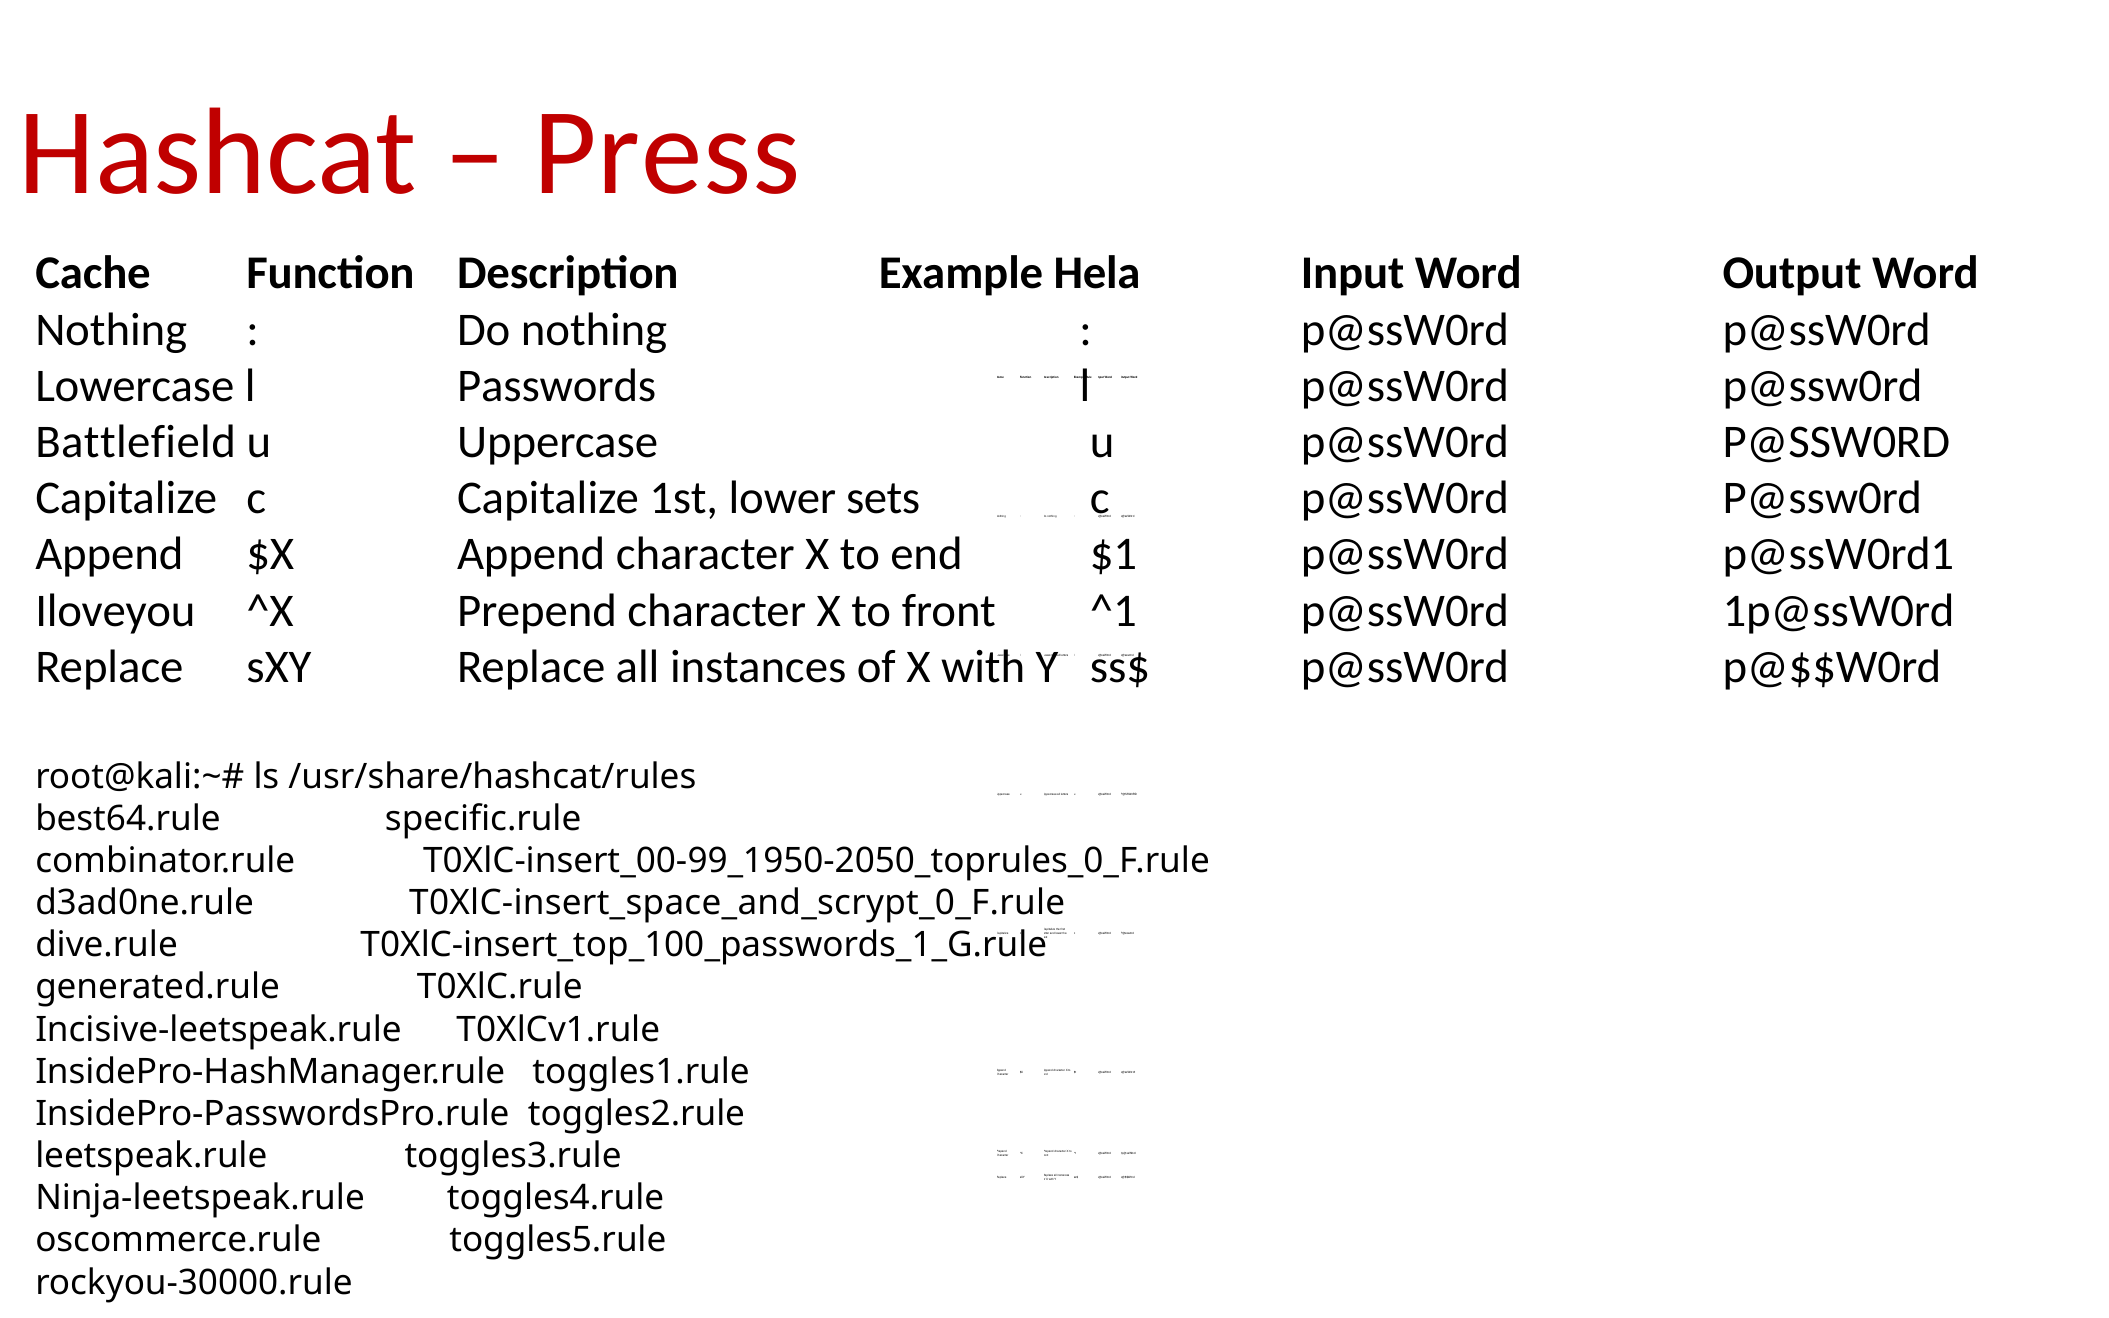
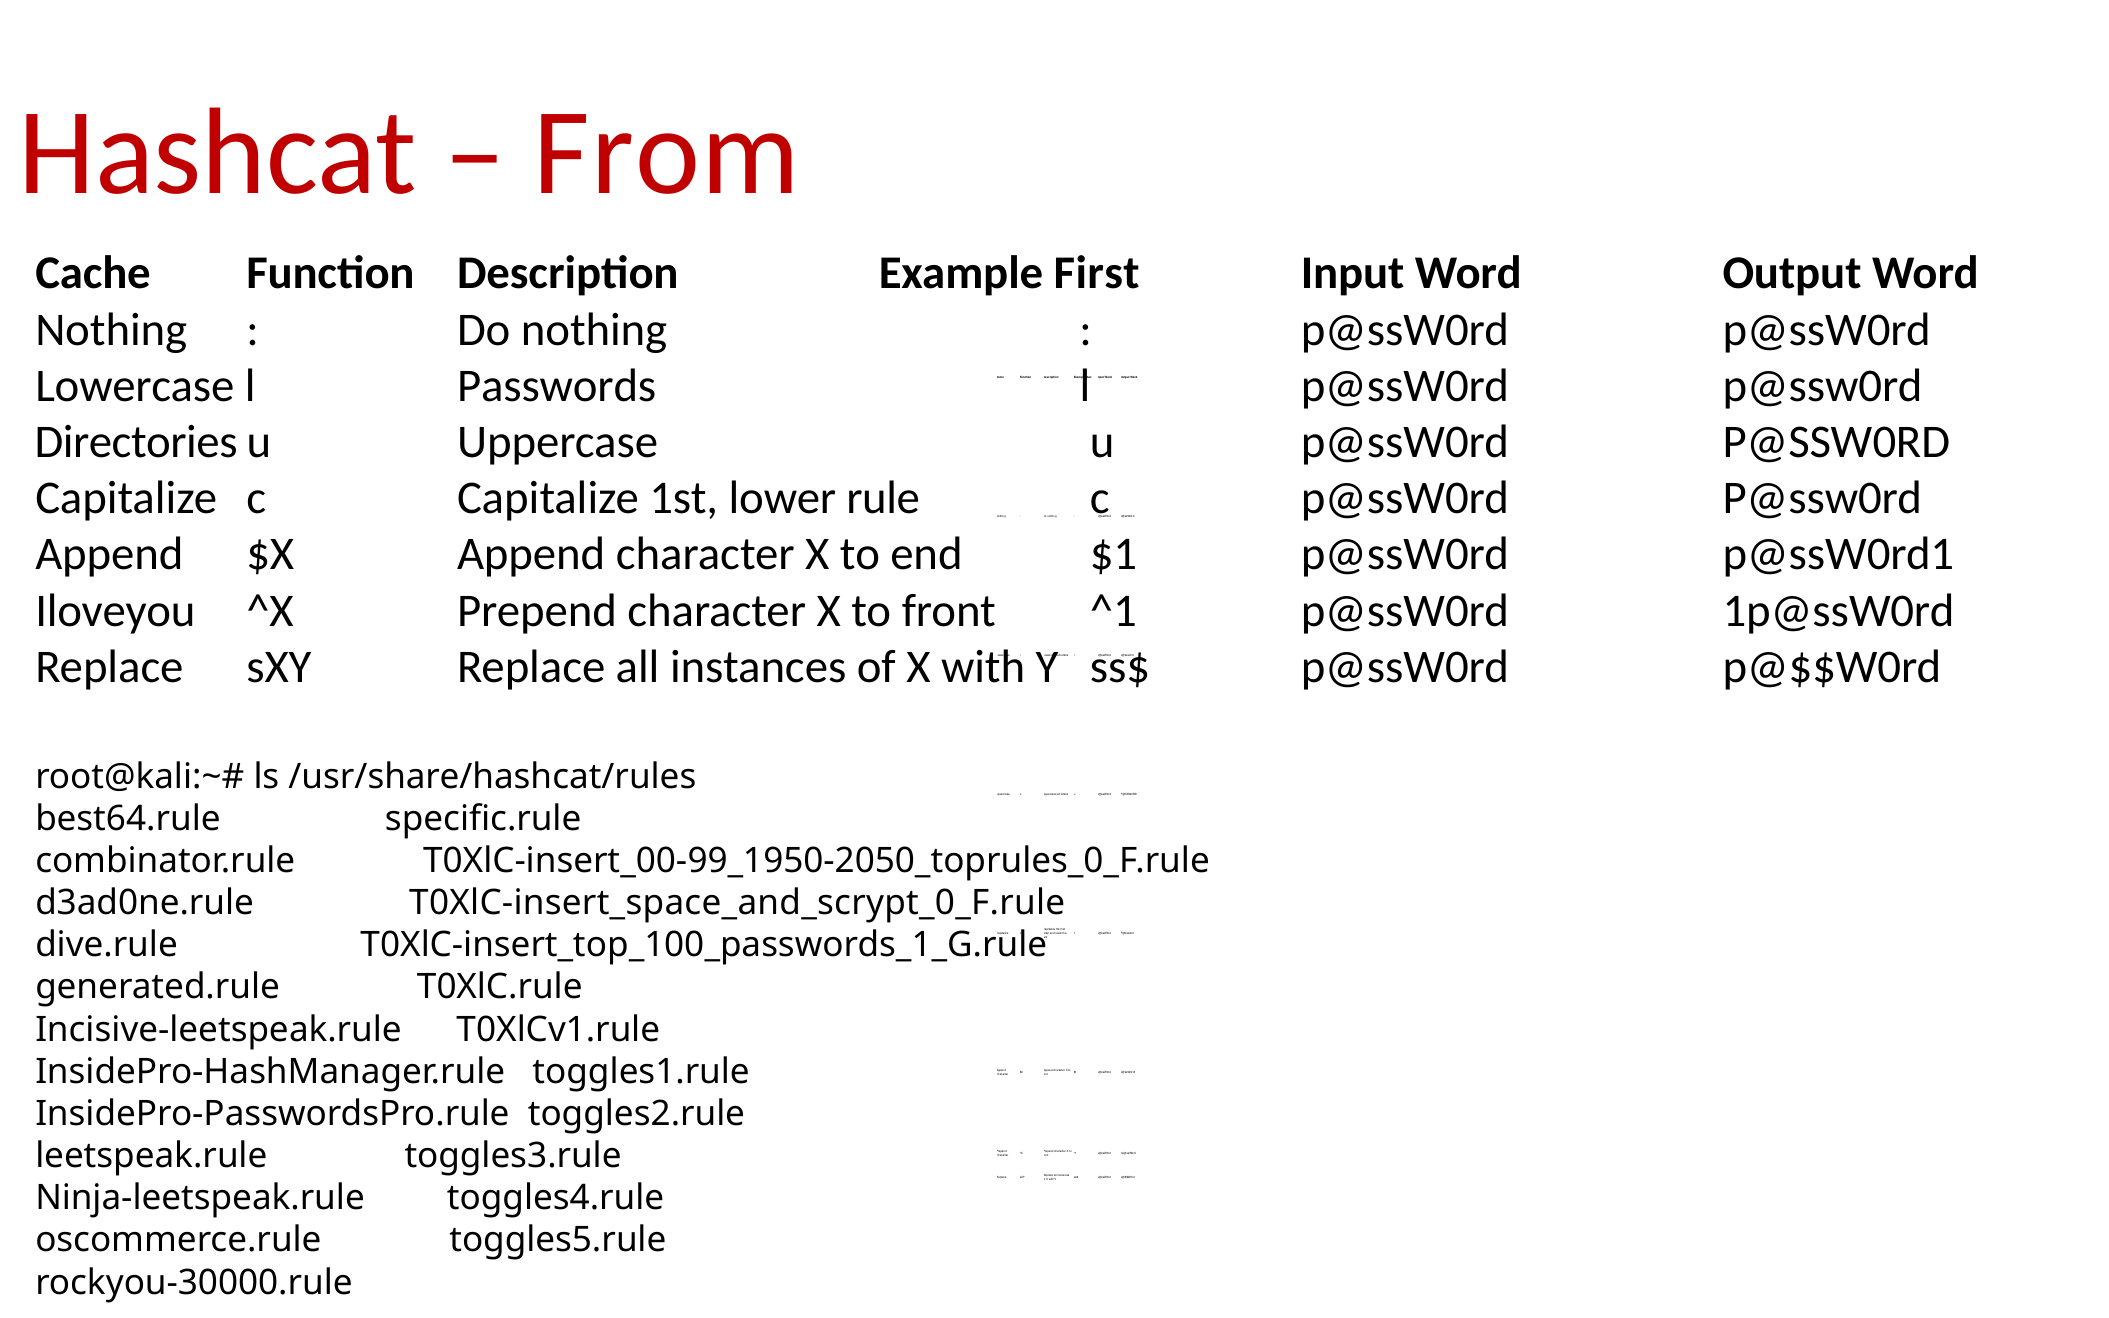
Press: Press -> From
Example Hela: Hela -> First
Battlefield: Battlefield -> Directories
lower sets: sets -> rule
